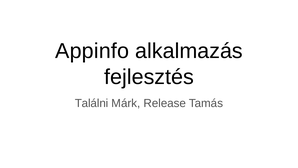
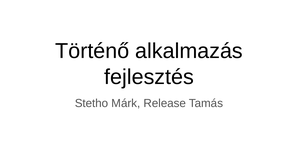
Appinfo: Appinfo -> Történő
Találni: Találni -> Stetho
